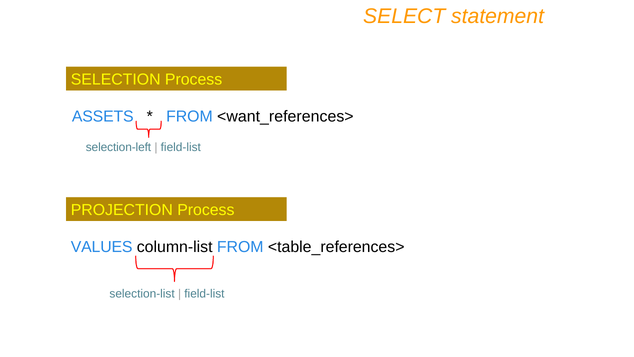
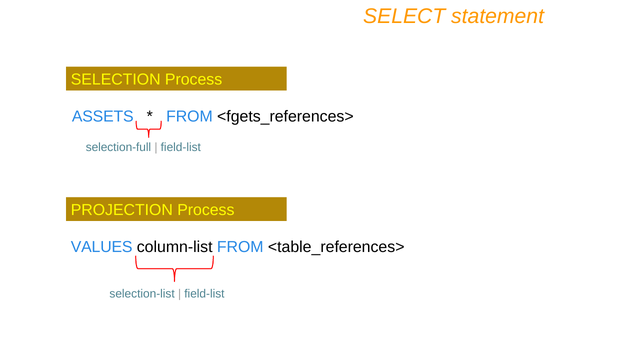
<want_references>: <want_references> -> <fgets_references>
selection-left: selection-left -> selection-full
